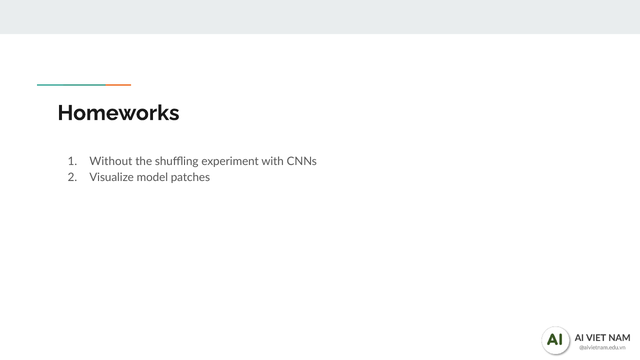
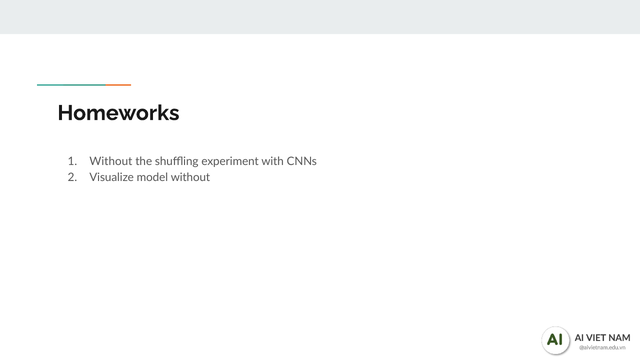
model patches: patches -> without
